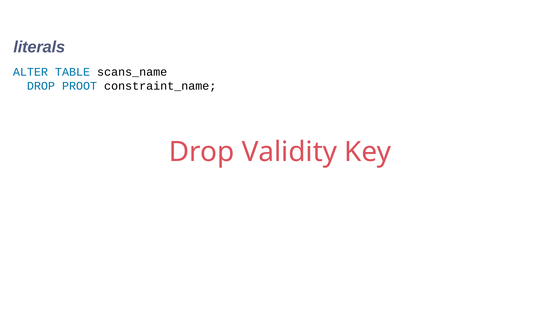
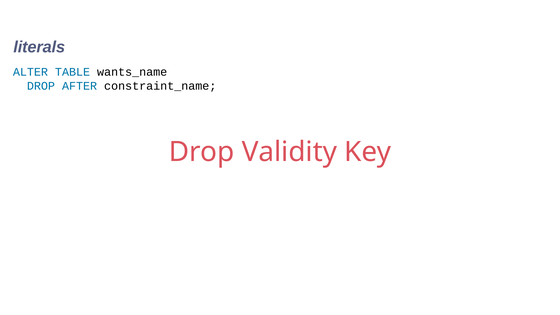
scans_name: scans_name -> wants_name
PROOT: PROOT -> AFTER
